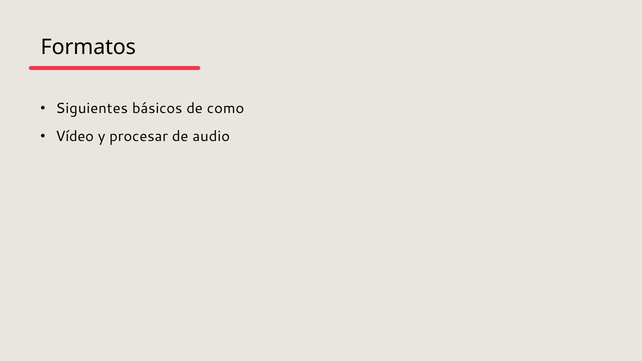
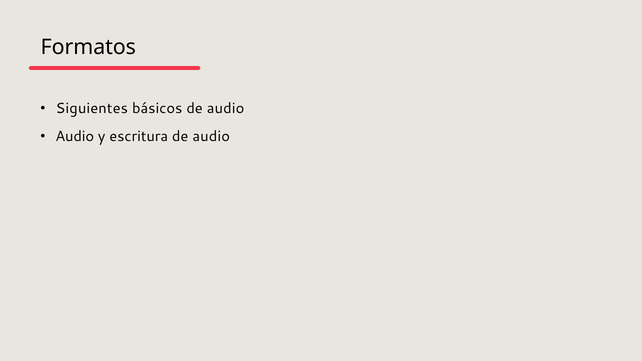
básicos de como: como -> audio
Vídeo at (75, 136): Vídeo -> Audio
procesar: procesar -> escritura
